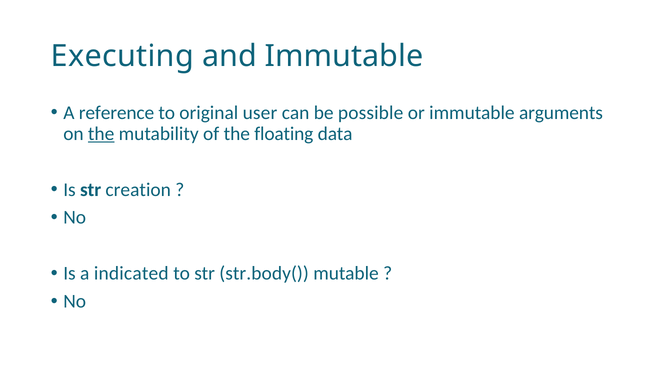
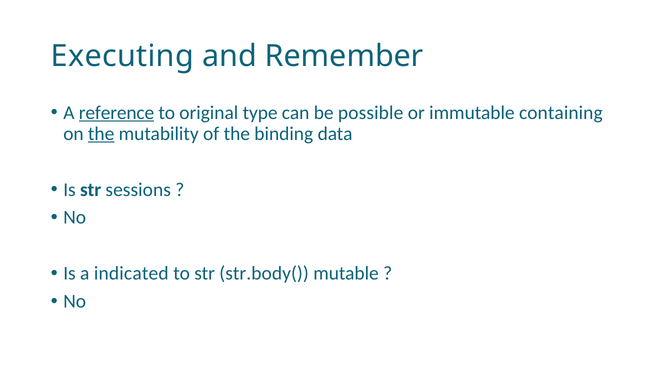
and Immutable: Immutable -> Remember
reference underline: none -> present
user: user -> type
arguments: arguments -> containing
floating: floating -> binding
creation: creation -> sessions
